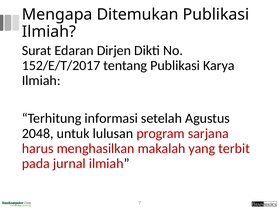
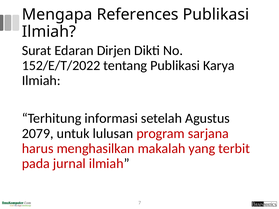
Ditemukan: Ditemukan -> References
152/E/T/2017: 152/E/T/2017 -> 152/E/T/2022
2048: 2048 -> 2079
